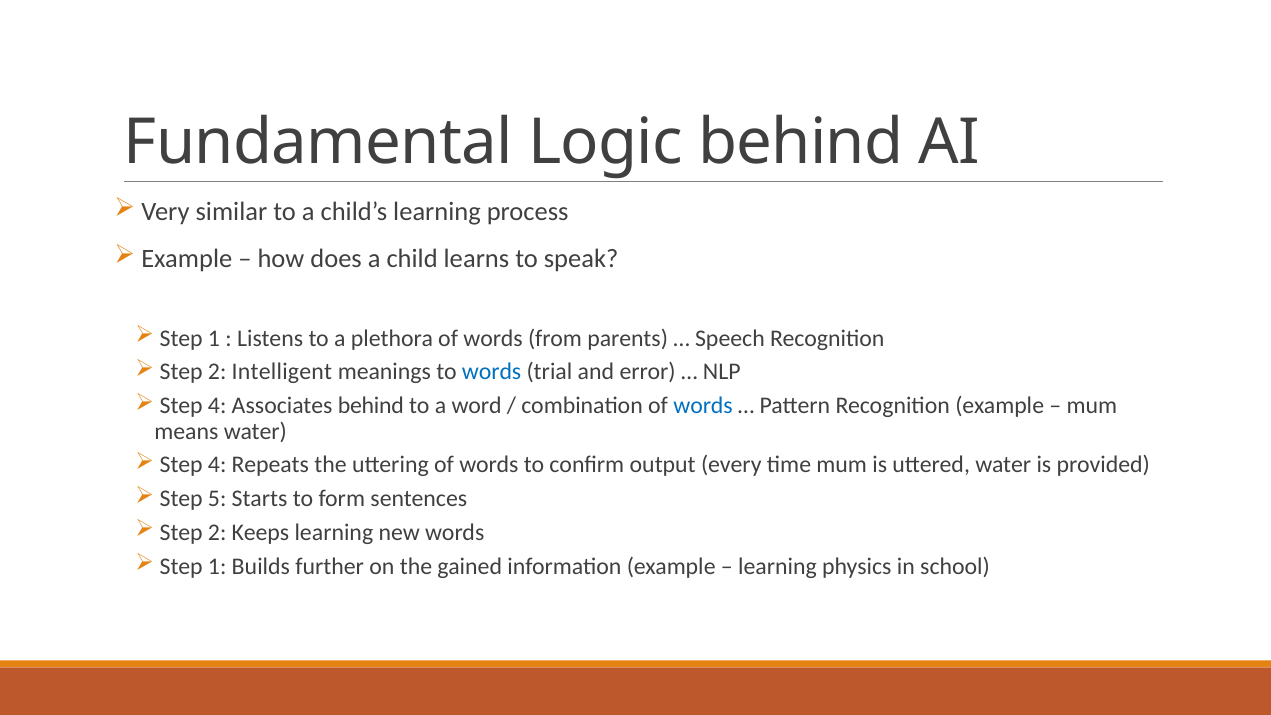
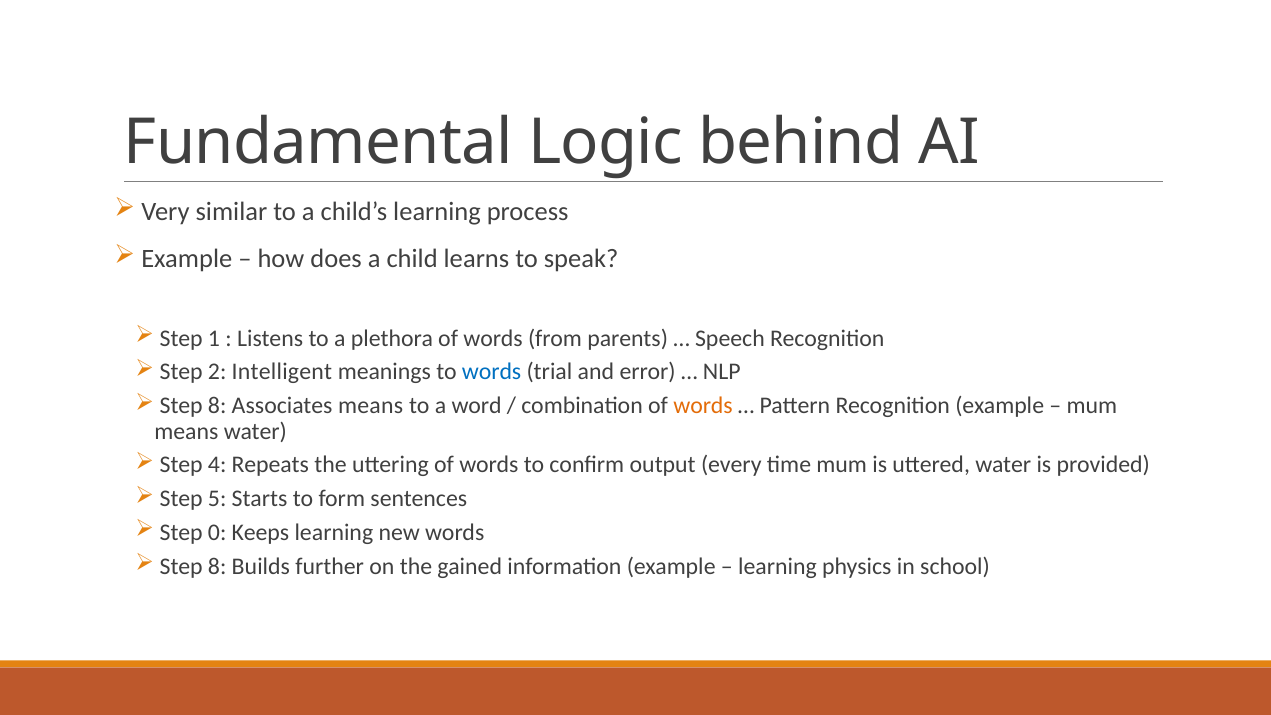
4 at (217, 406): 4 -> 8
Associates behind: behind -> means
words at (703, 406) colour: blue -> orange
2 at (217, 532): 2 -> 0
1 at (217, 566): 1 -> 8
